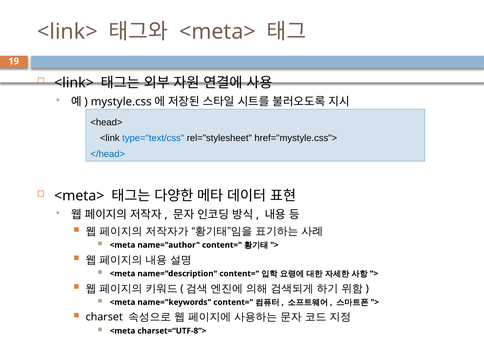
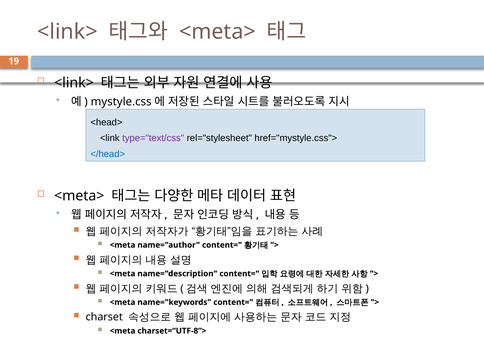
type="text/css colour: blue -> purple
